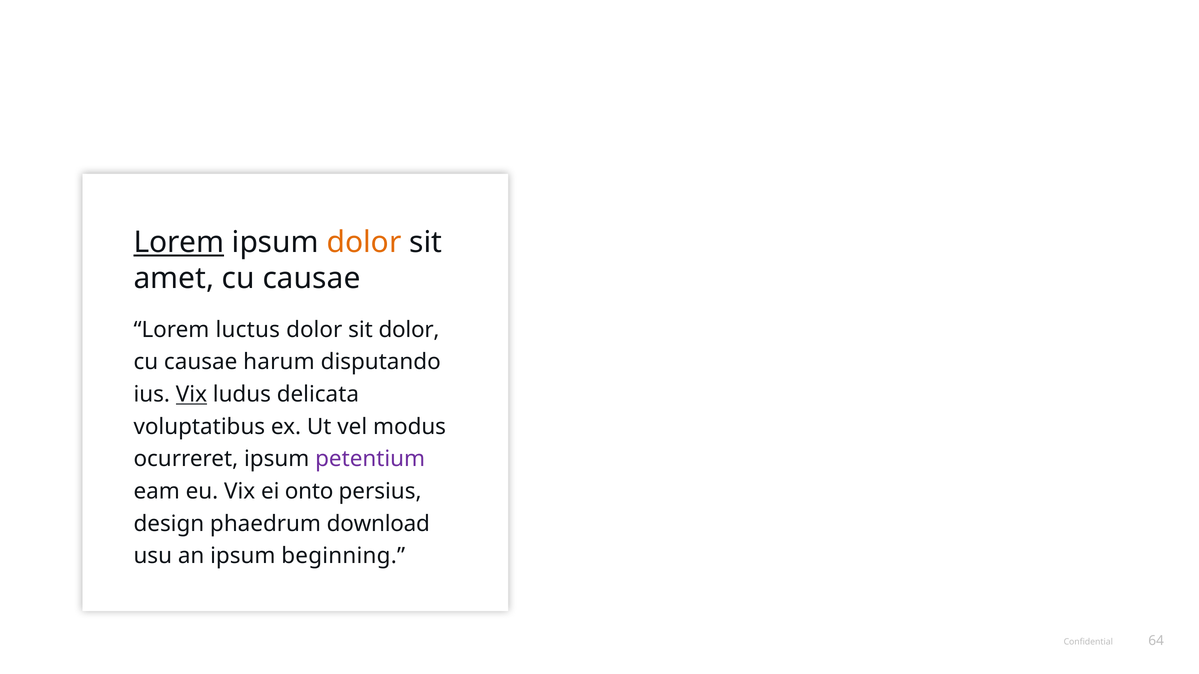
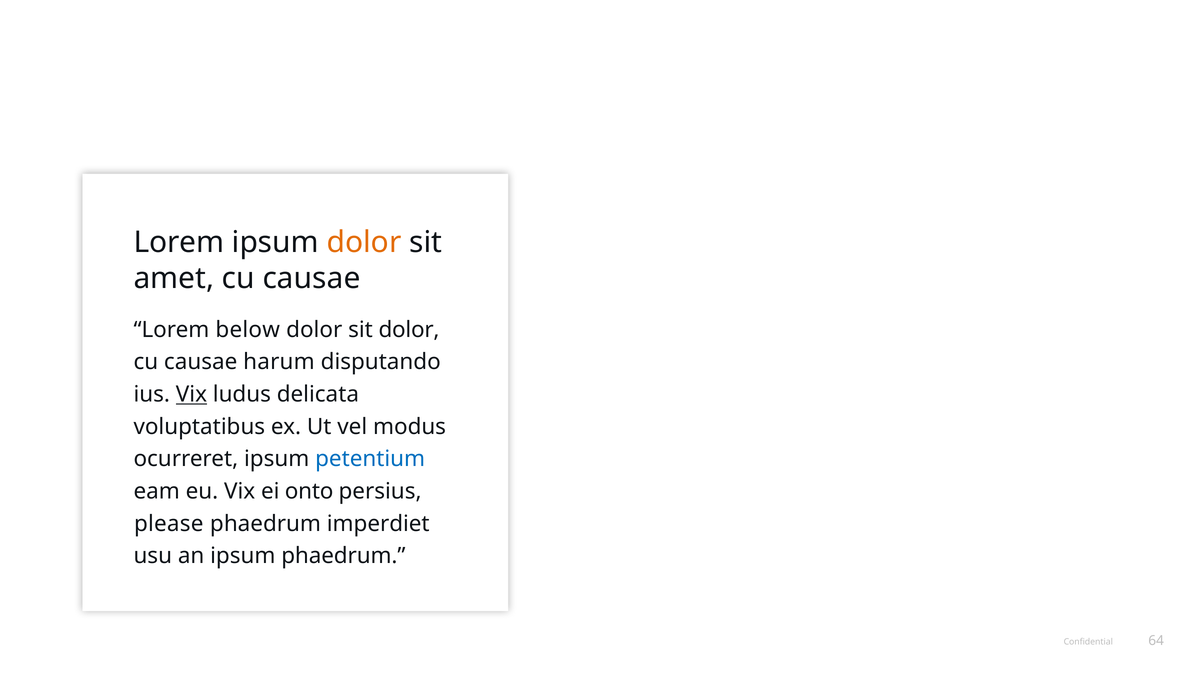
Lorem at (179, 243) underline: present -> none
luctus: luctus -> below
petentium colour: purple -> blue
design: design -> please
download: download -> imperdiet
ipsum beginning: beginning -> phaedrum
